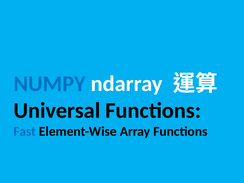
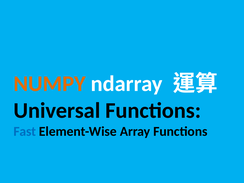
NUMPY colour: blue -> orange
